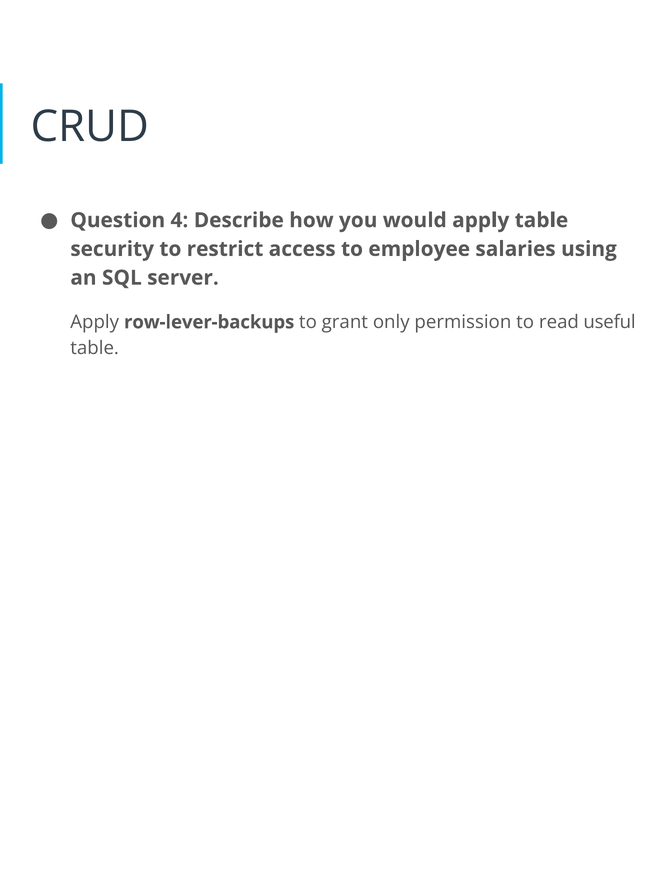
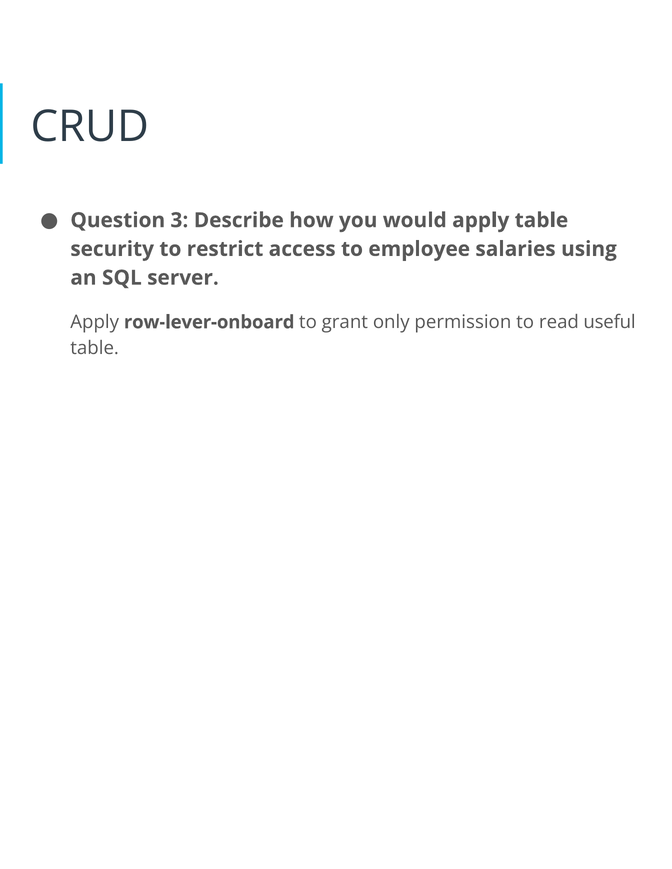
4: 4 -> 3
row-lever-backups: row-lever-backups -> row-lever-onboard
